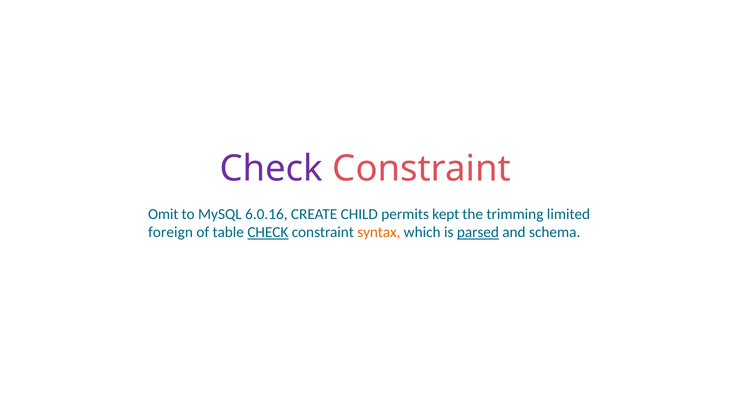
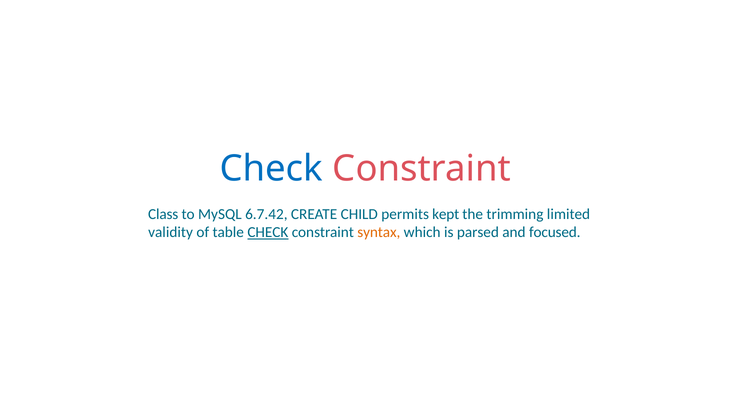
Check at (271, 169) colour: purple -> blue
Omit: Omit -> Class
6.0.16: 6.0.16 -> 6.7.42
foreign: foreign -> validity
parsed underline: present -> none
schema: schema -> focused
